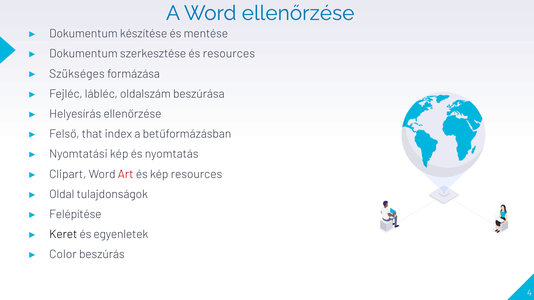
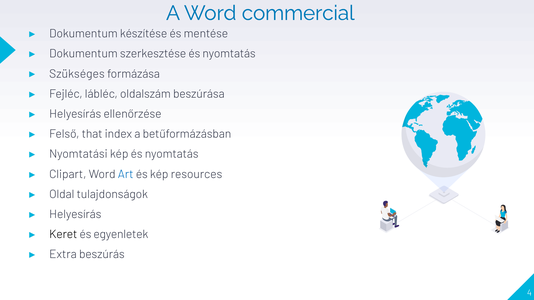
Word ellenőrzése: ellenőrzése -> commercial
szerkesztése és resources: resources -> nyomtatás
Art colour: red -> blue
Felépítése at (75, 215): Felépítése -> Helyesírás
Color: Color -> Extra
